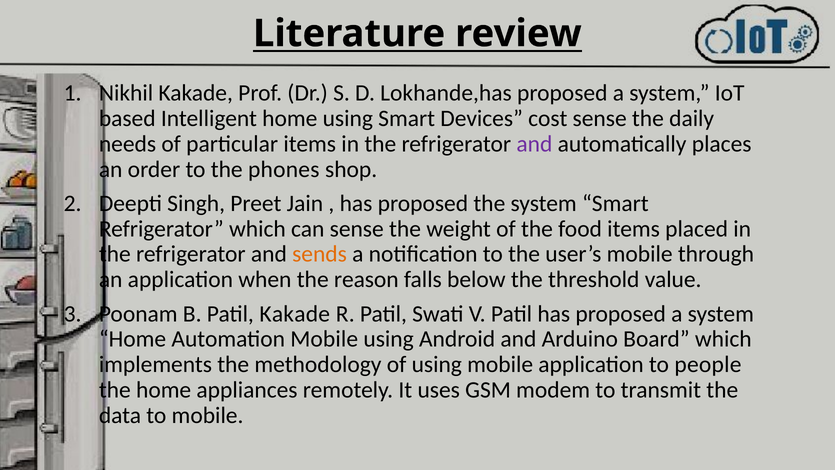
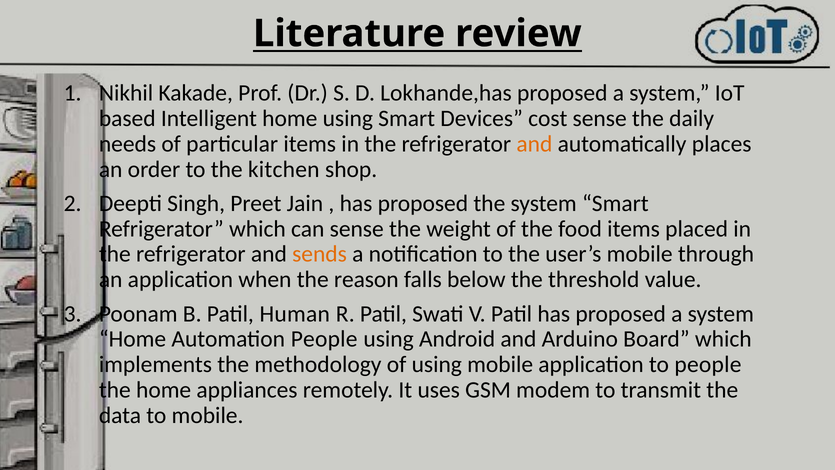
and at (534, 144) colour: purple -> orange
phones: phones -> kitchen
Patil Kakade: Kakade -> Human
Automation Mobile: Mobile -> People
